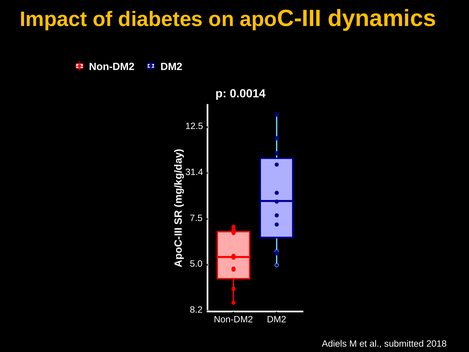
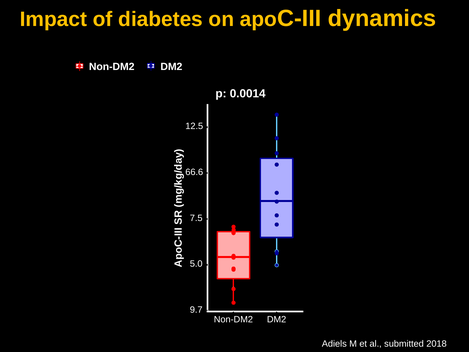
31.4: 31.4 -> 66.6
8.2: 8.2 -> 9.7
